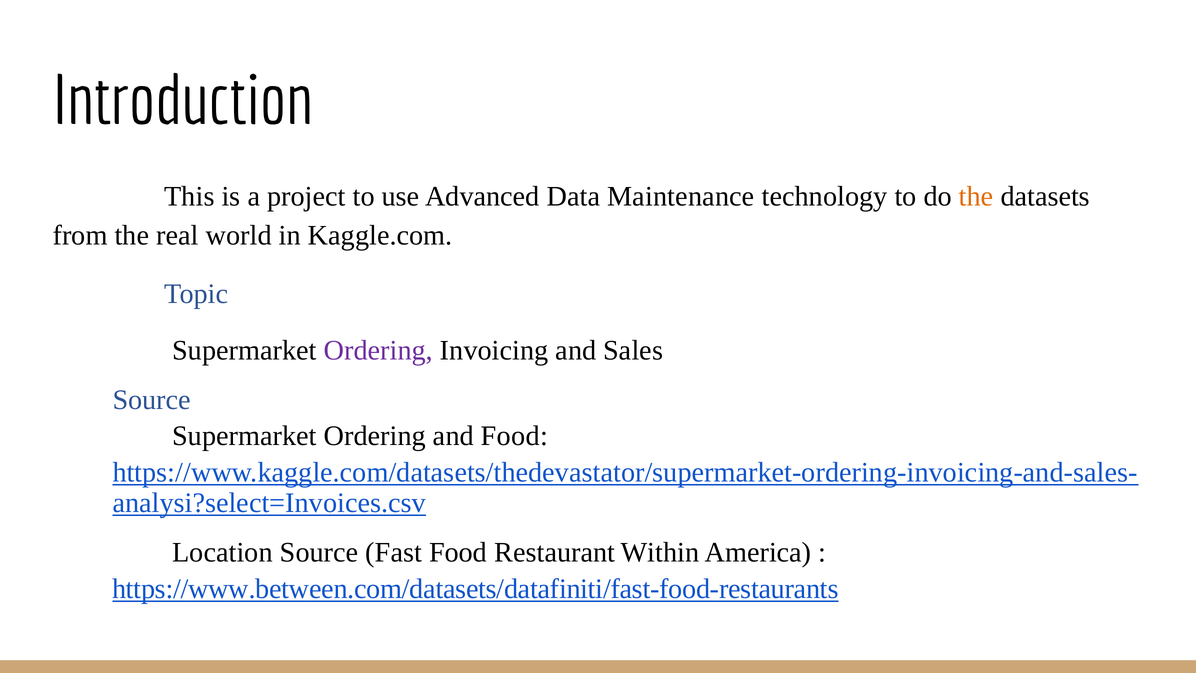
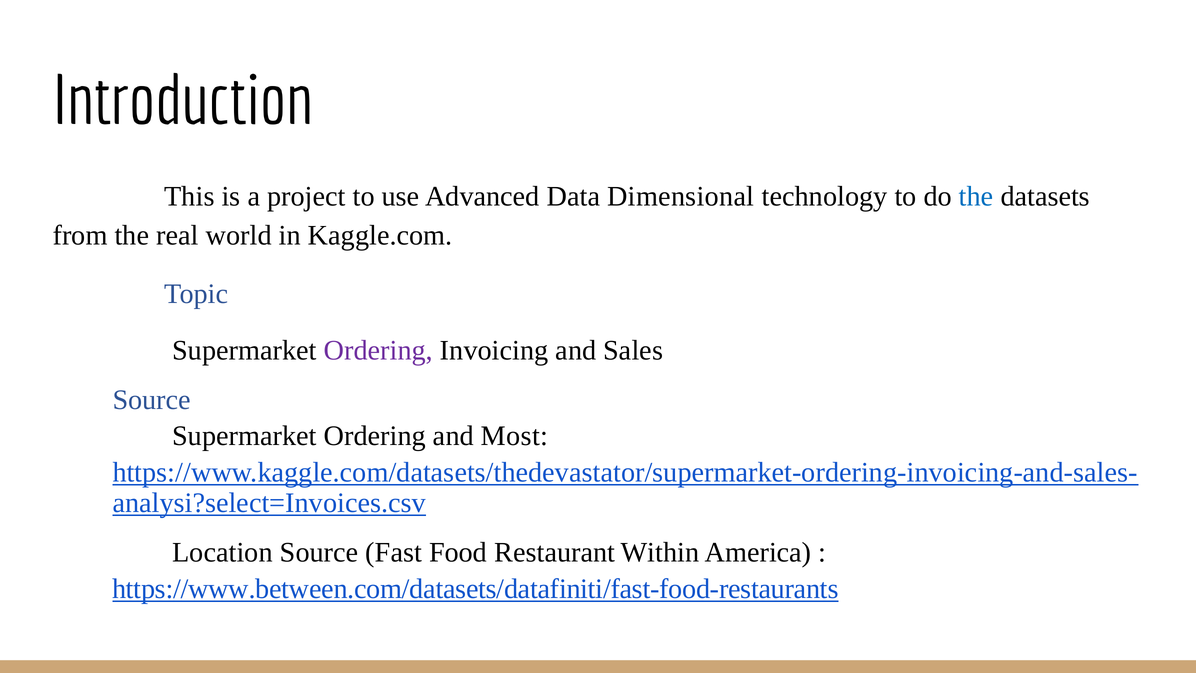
Maintenance: Maintenance -> Dimensional
the at (976, 196) colour: orange -> blue
and Food: Food -> Most
